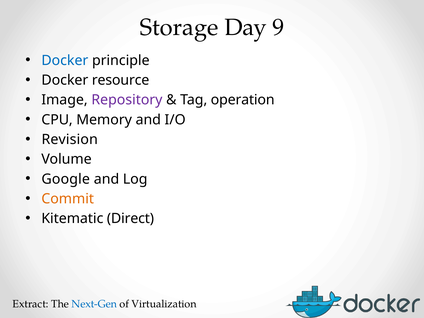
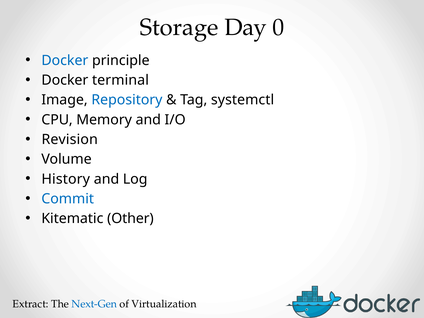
9: 9 -> 0
resource: resource -> terminal
Repository colour: purple -> blue
operation: operation -> systemctl
Google: Google -> History
Commit colour: orange -> blue
Direct: Direct -> Other
